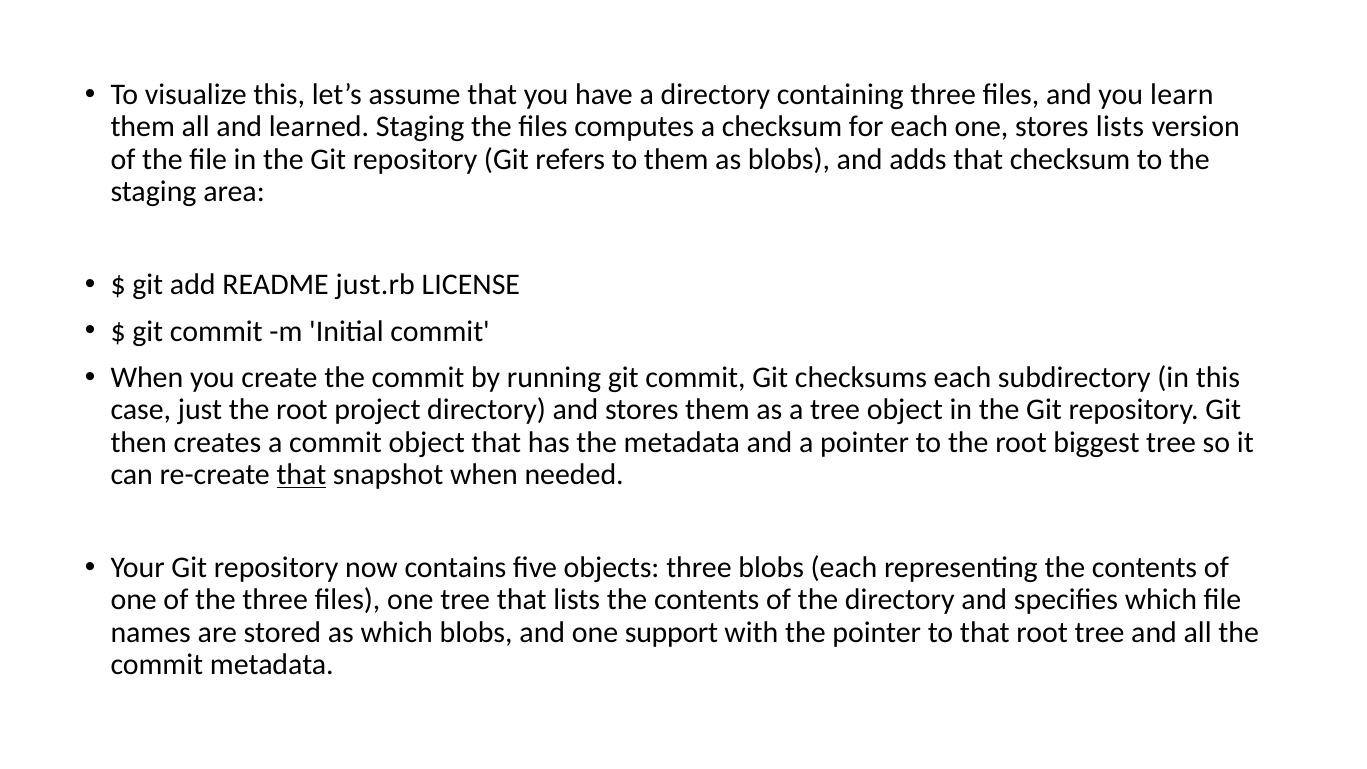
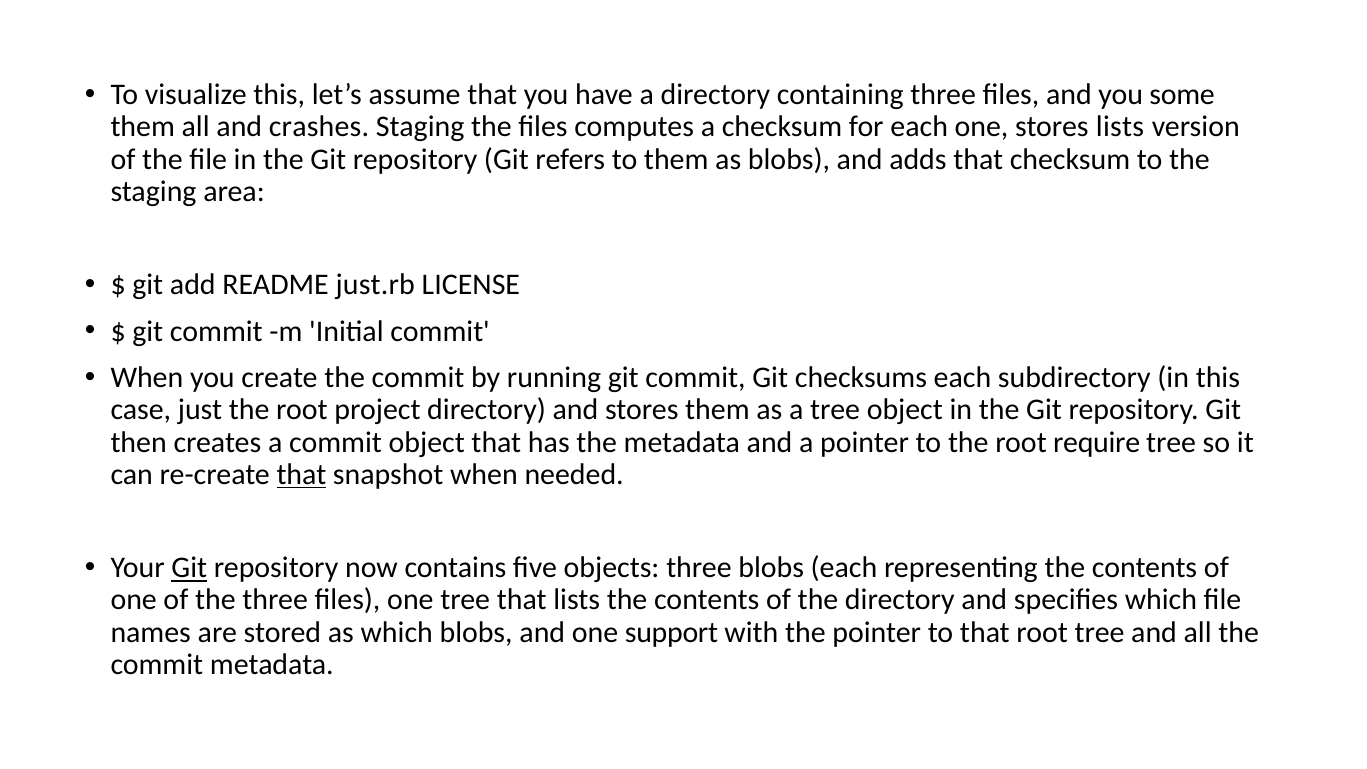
learn: learn -> some
learned: learned -> crashes
biggest: biggest -> require
Git at (189, 568) underline: none -> present
